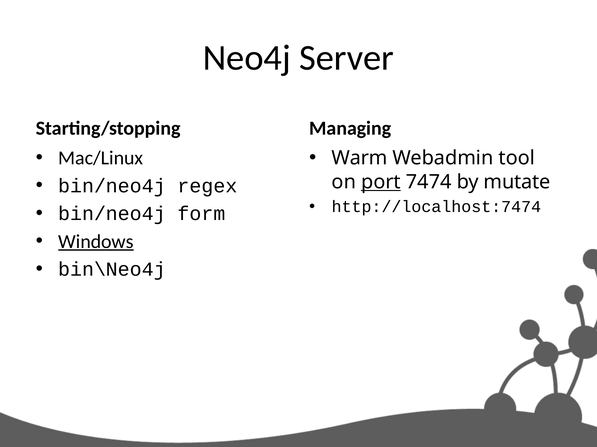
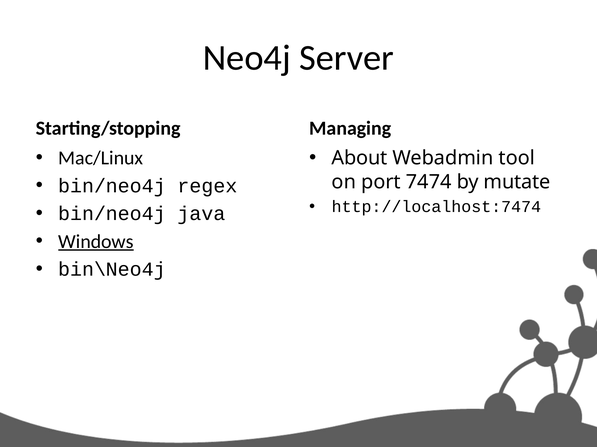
Warm: Warm -> About
port underline: present -> none
form: form -> java
